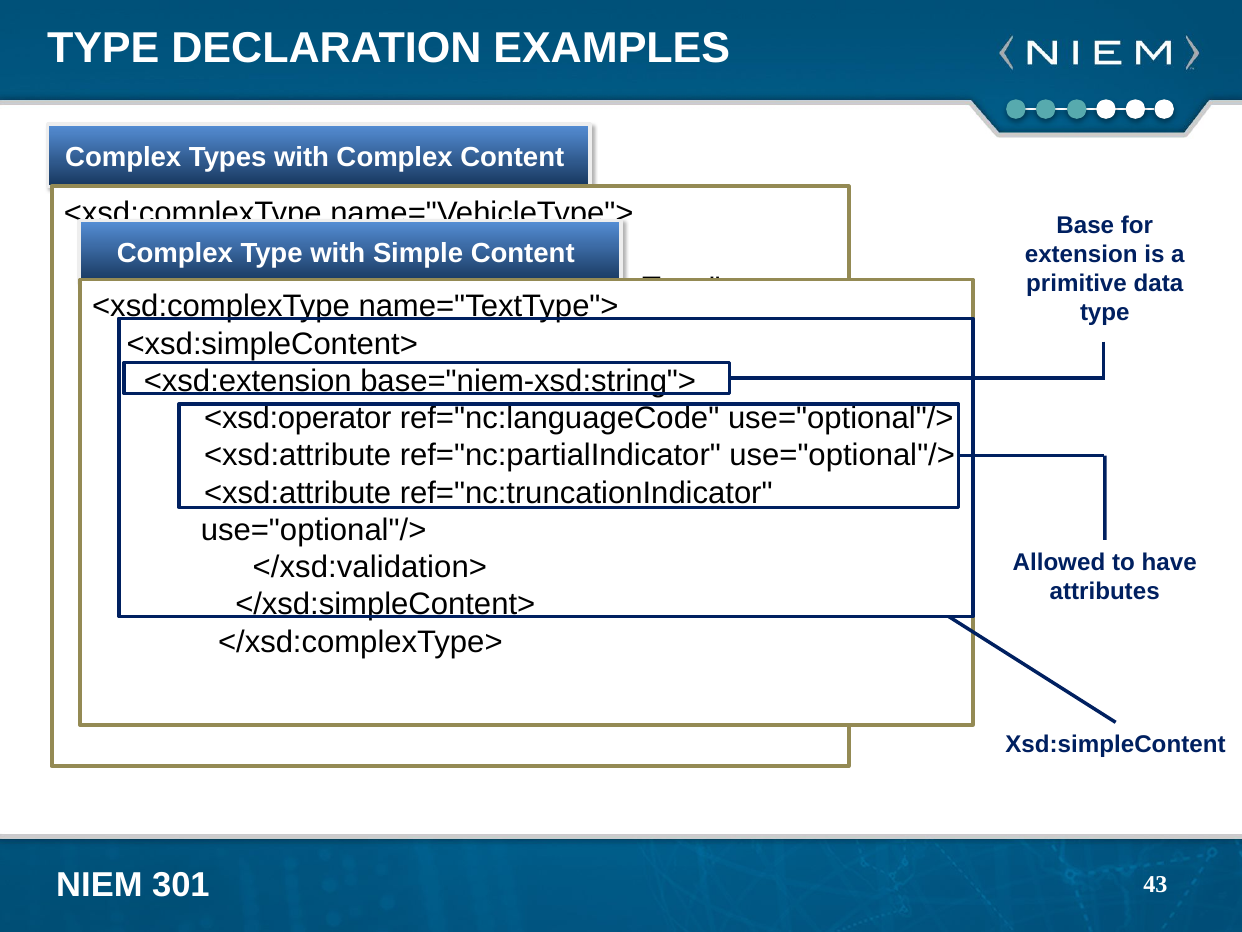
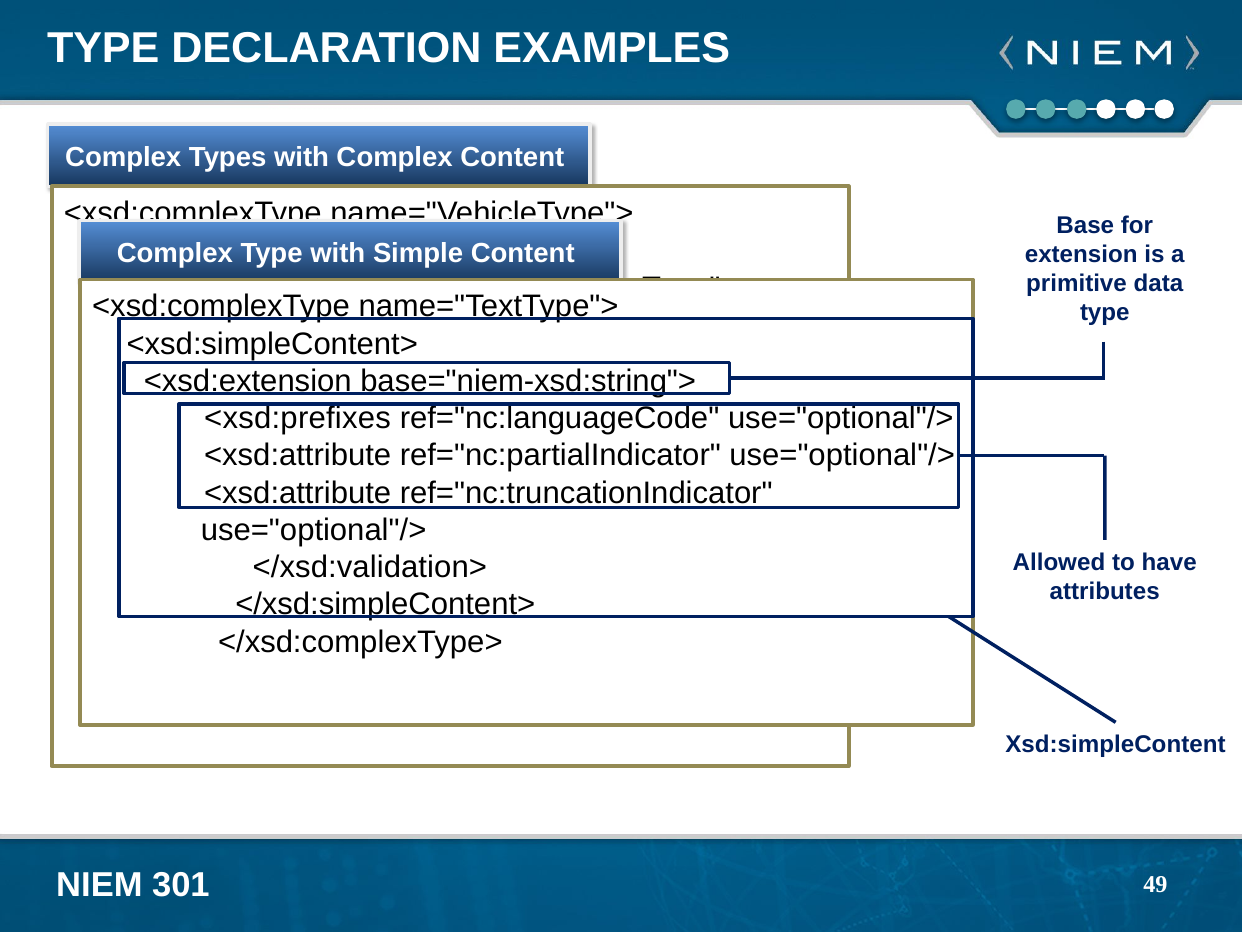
<xsd:operator: <xsd:operator -> <xsd:prefixes
43: 43 -> 49
